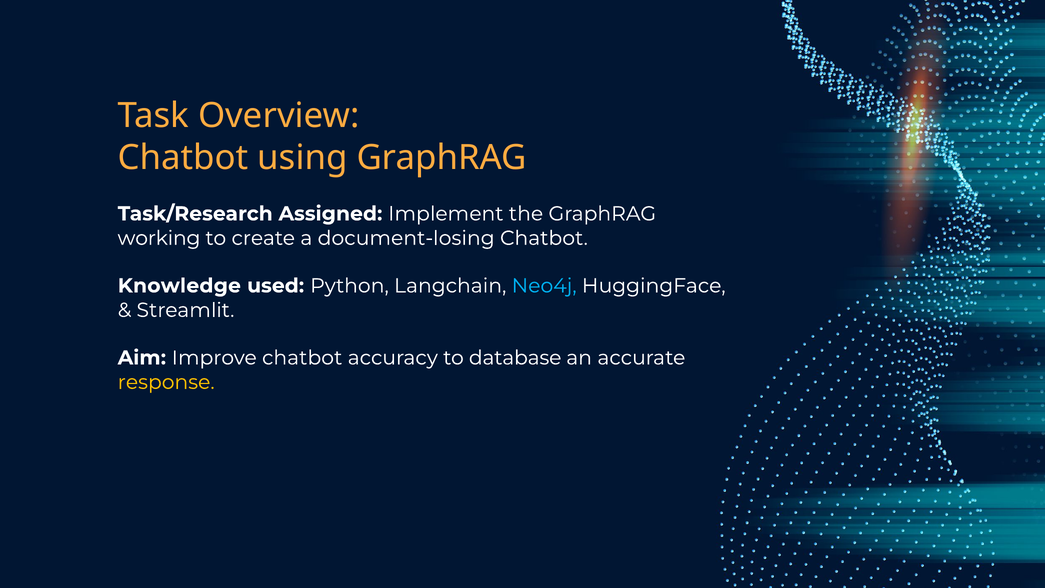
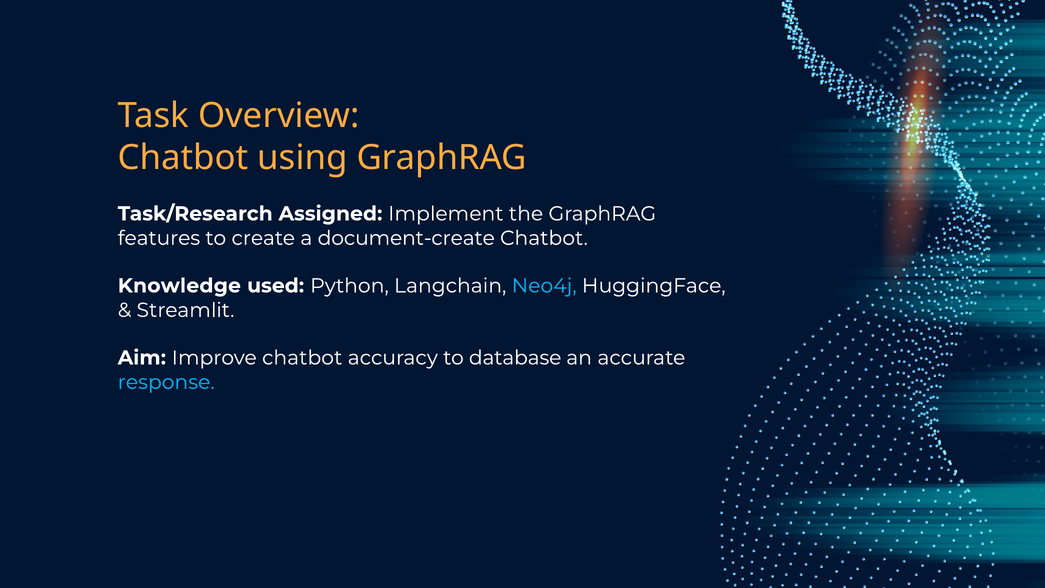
working: working -> features
document-losing: document-losing -> document-create
response colour: yellow -> light blue
